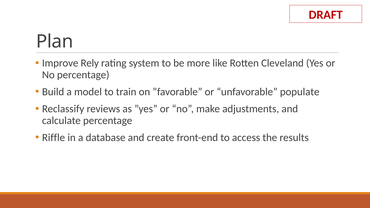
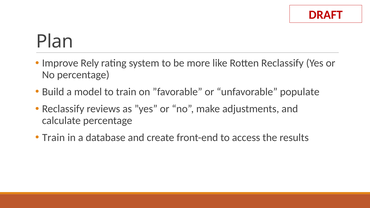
Rotten Cleveland: Cleveland -> Reclassify
Riffle at (54, 138): Riffle -> Train
